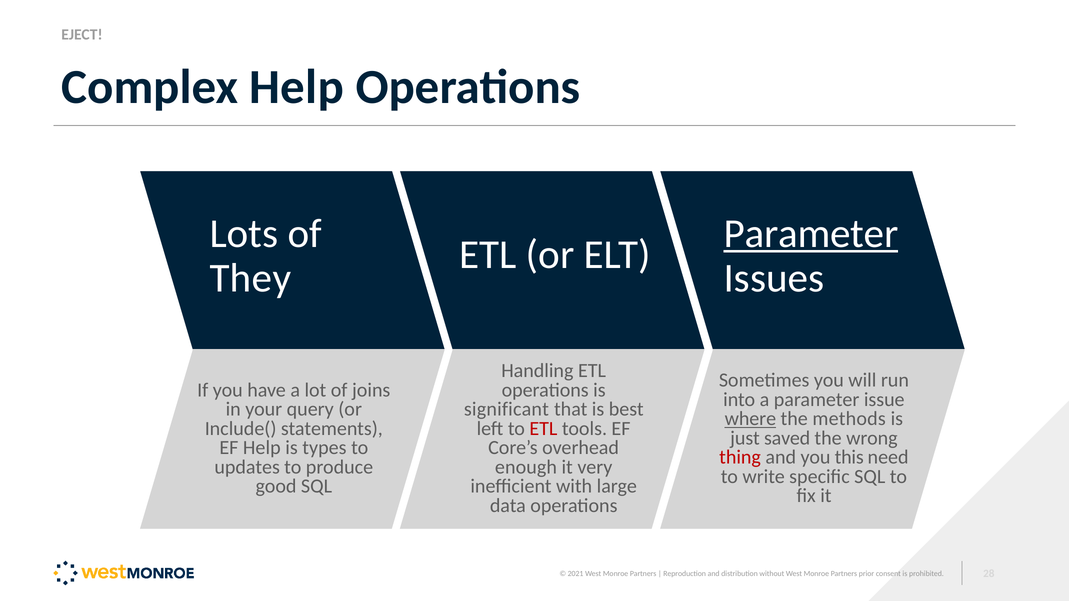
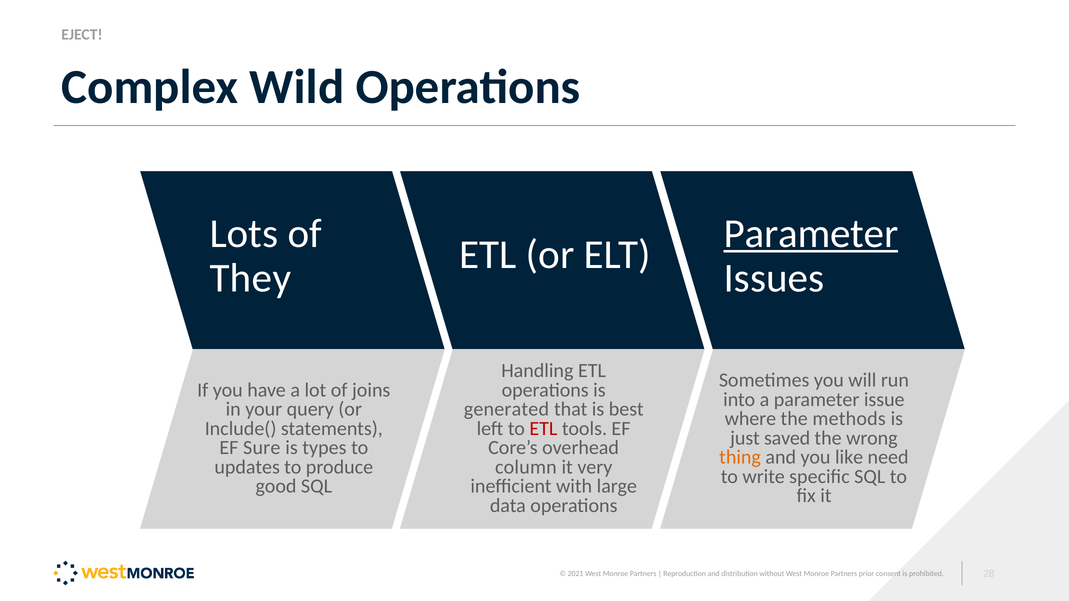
Complex Help: Help -> Wild
significant: significant -> generated
where underline: present -> none
EF Help: Help -> Sure
thing colour: red -> orange
this: this -> like
enough: enough -> column
